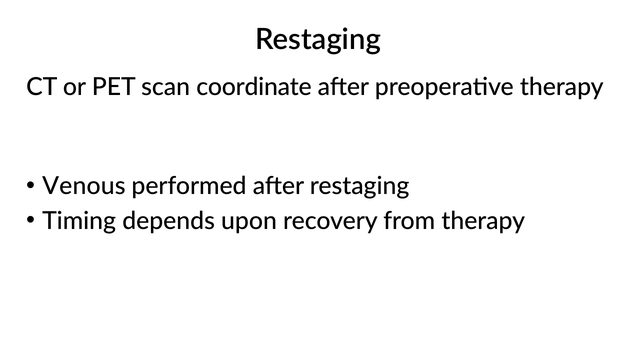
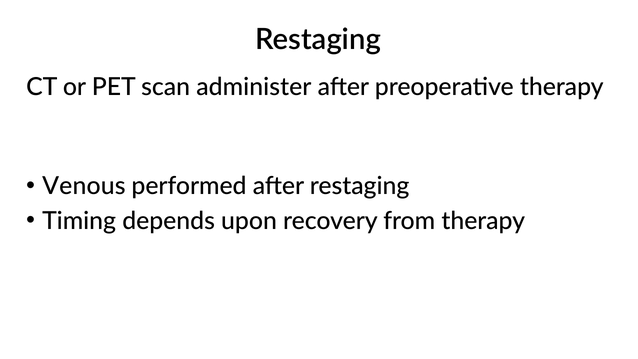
coordinate: coordinate -> administer
